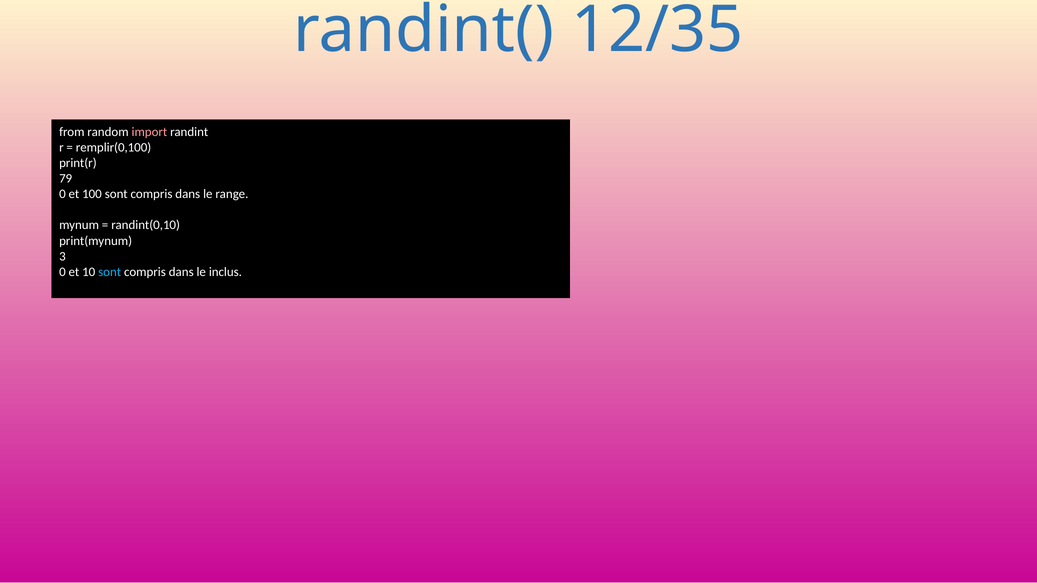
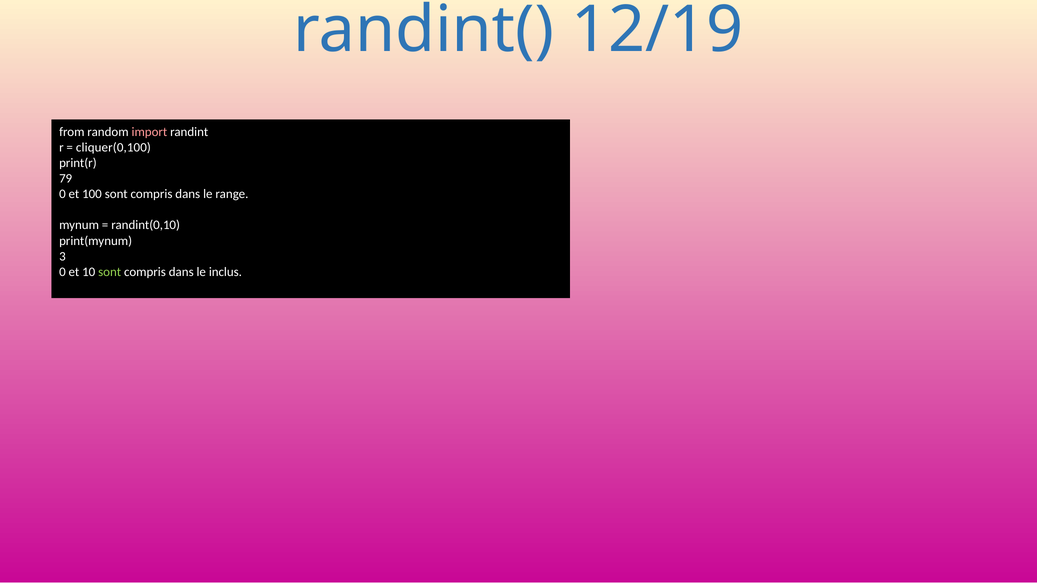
12/35: 12/35 -> 12/19
remplir(0,100: remplir(0,100 -> cliquer(0,100
sont at (110, 272) colour: light blue -> light green
